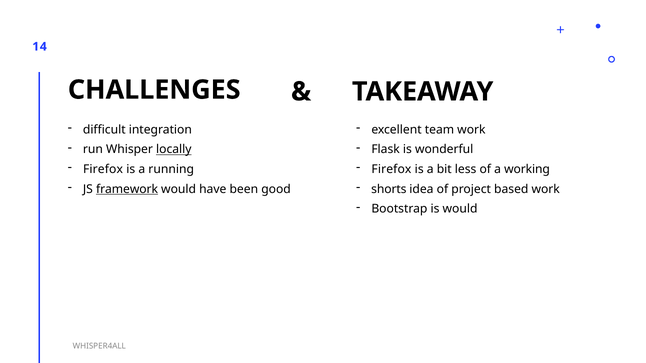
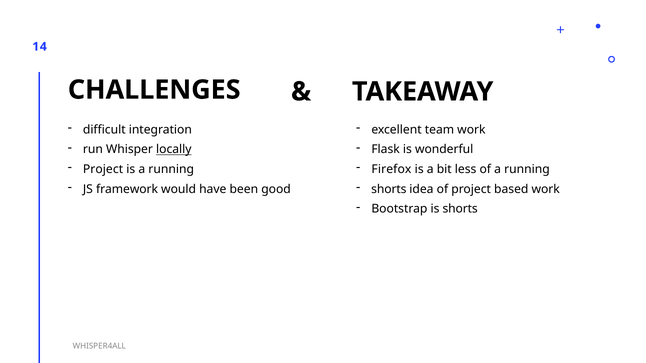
Firefox at (103, 169): Firefox -> Project
of a working: working -> running
framework underline: present -> none
is would: would -> shorts
